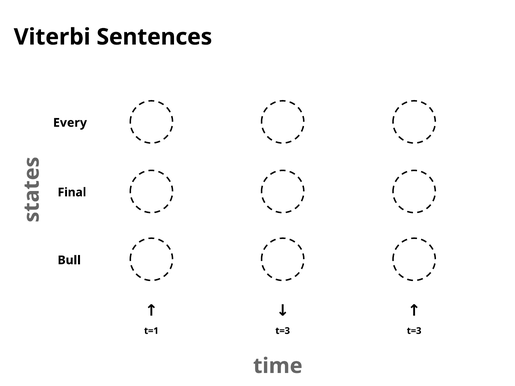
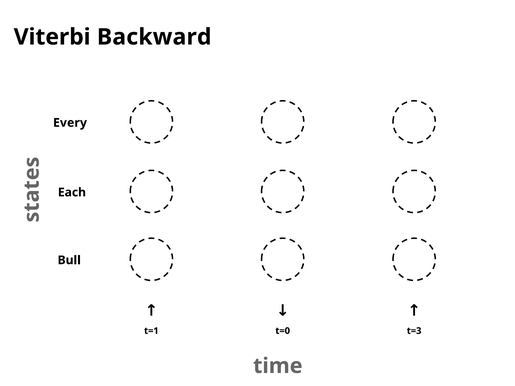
Sentences: Sentences -> Backward
Final: Final -> Each
t=1 t=3: t=3 -> t=0
